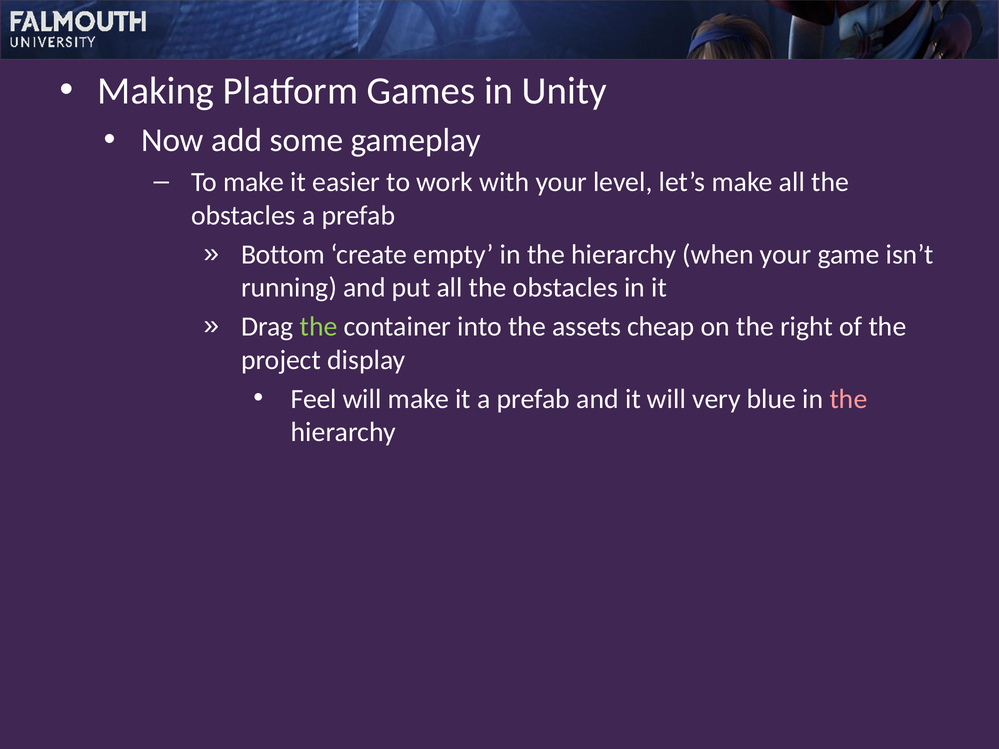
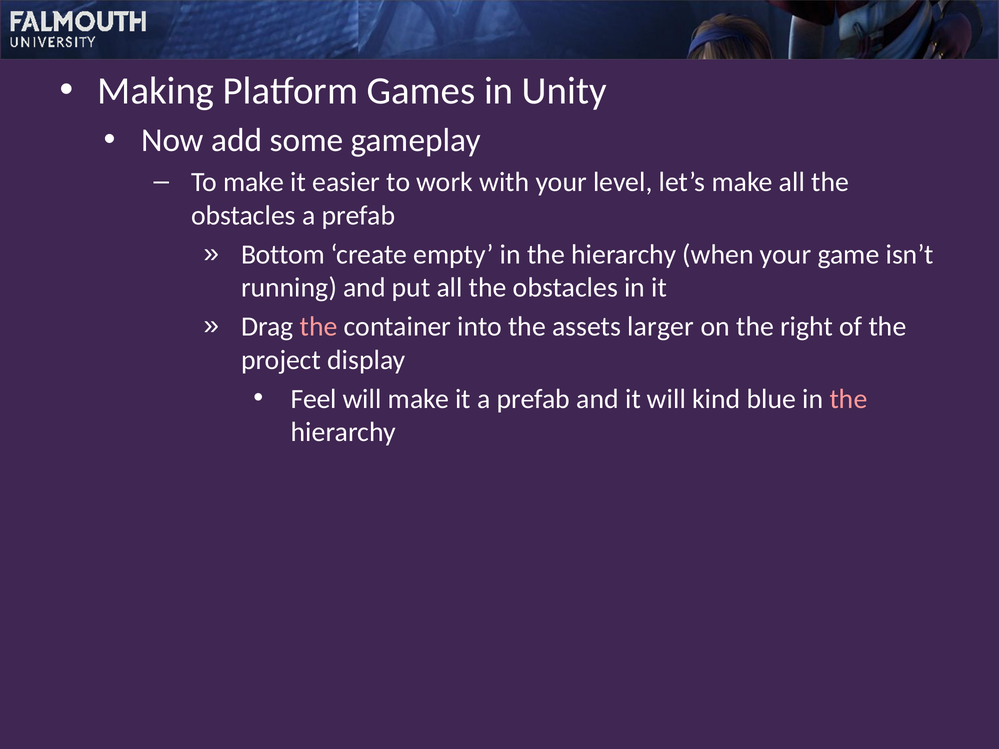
the at (319, 327) colour: light green -> pink
cheap: cheap -> larger
very: very -> kind
